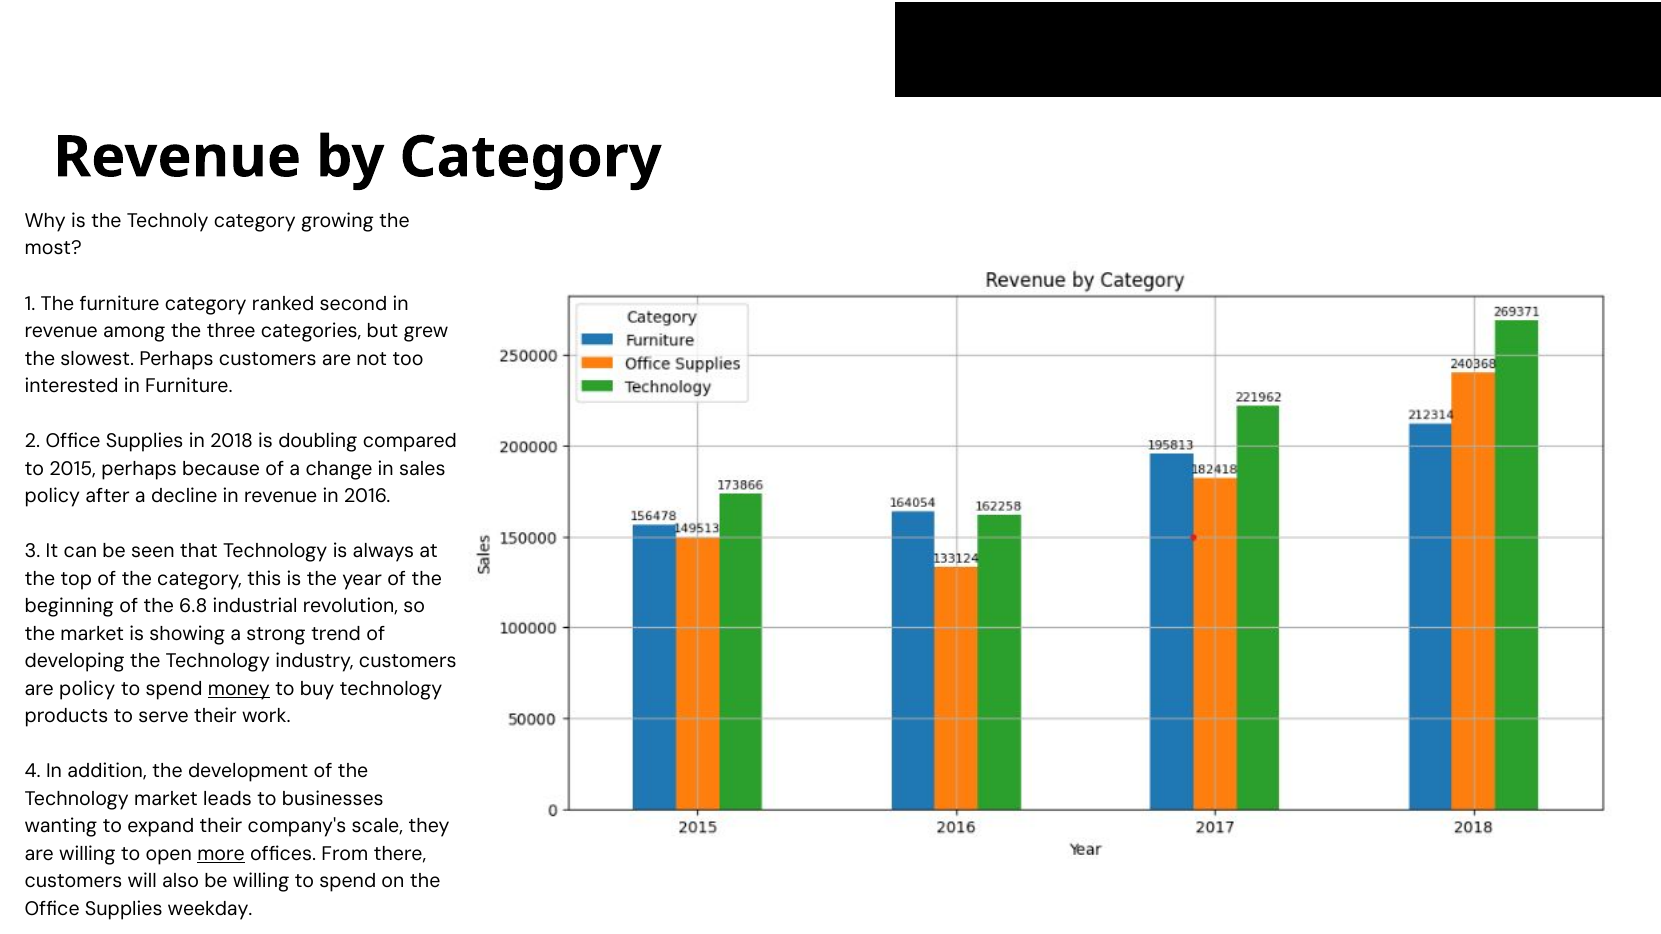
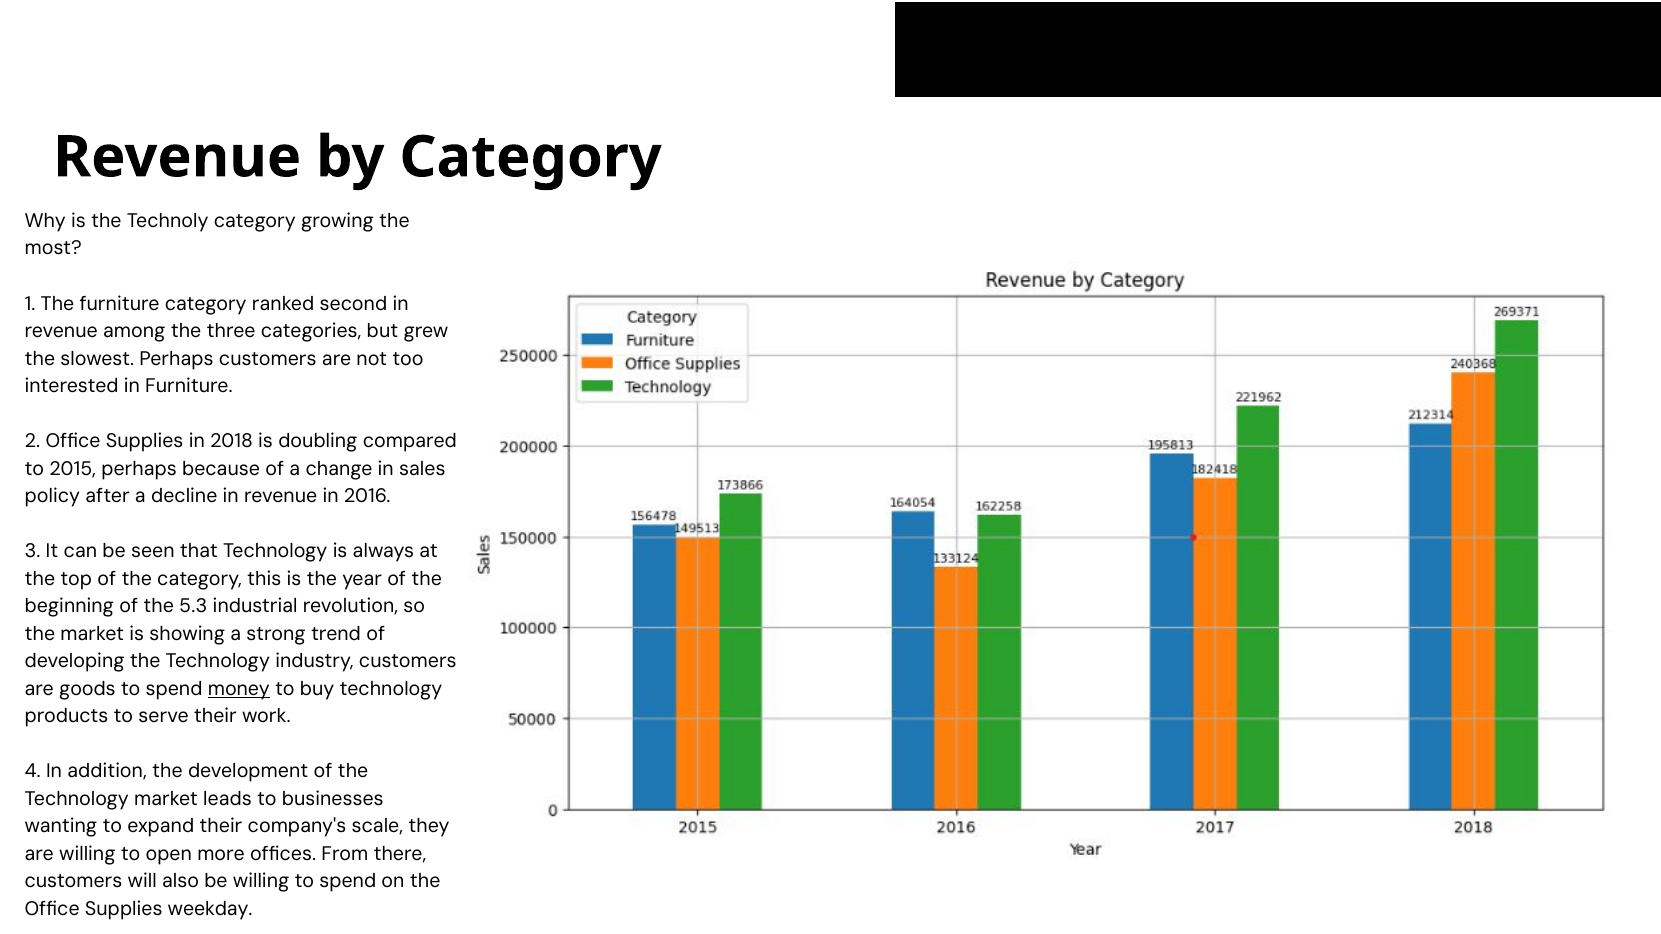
6.8: 6.8 -> 5.3
are policy: policy -> goods
more underline: present -> none
